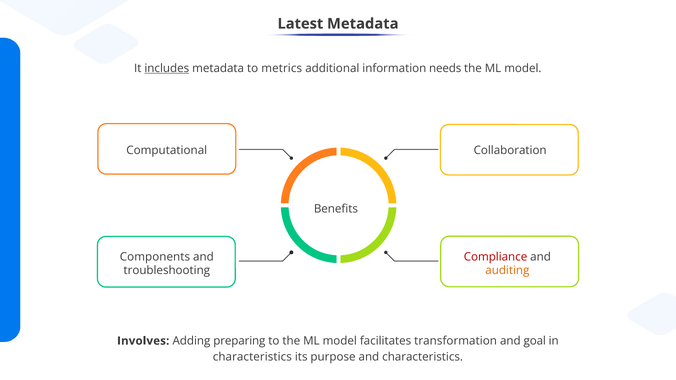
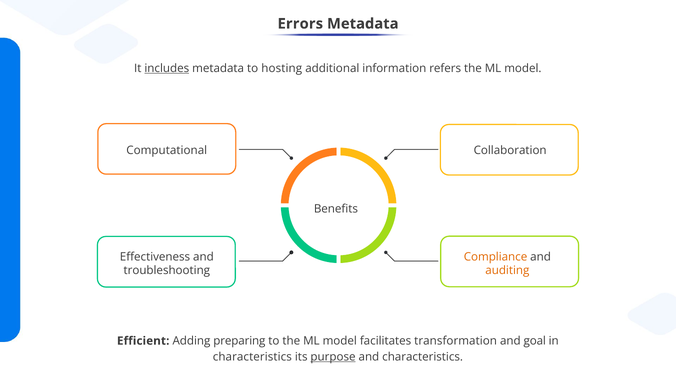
Latest: Latest -> Errors
metrics: metrics -> hosting
needs: needs -> refers
Components: Components -> Effectiveness
Compliance colour: red -> orange
Involves: Involves -> Efficient
purpose underline: none -> present
